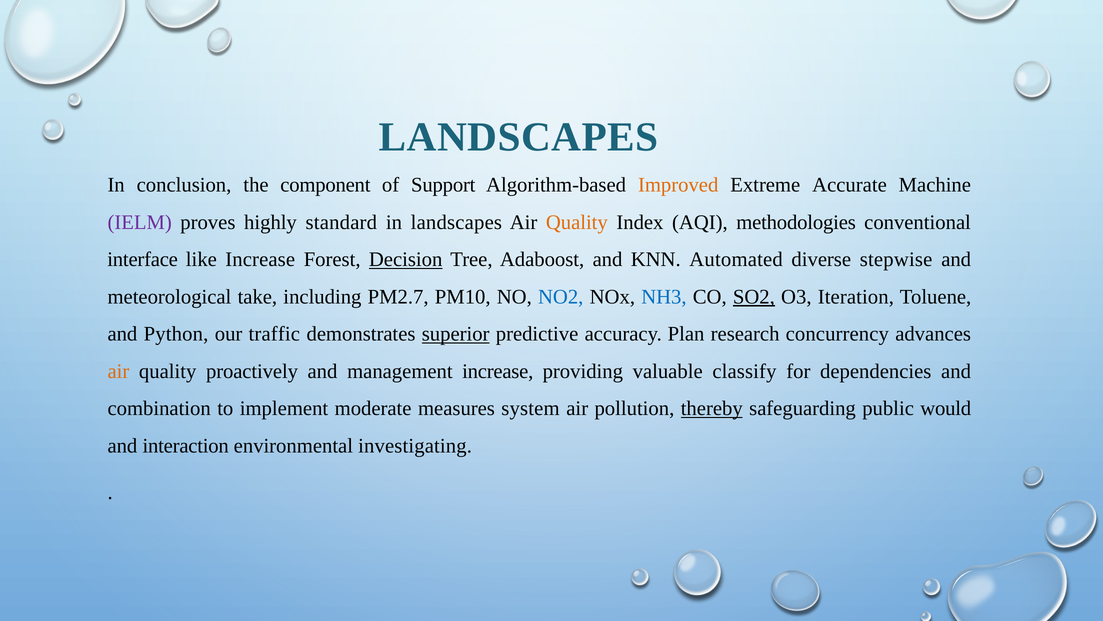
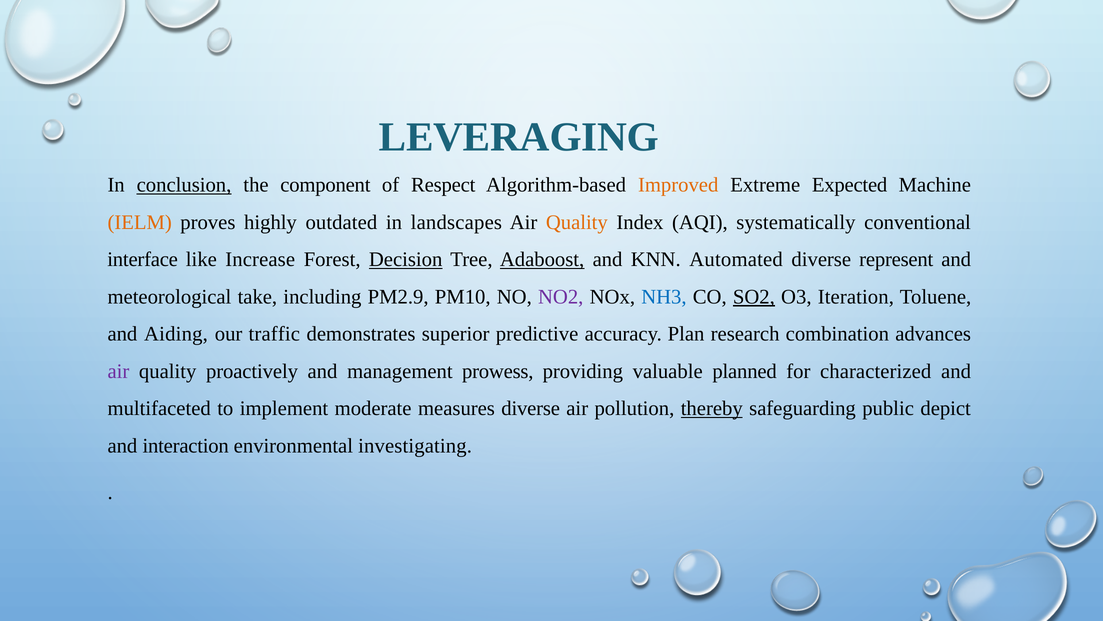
LANDSCAPES at (519, 137): LANDSCAPES -> LEVERAGING
conclusion underline: none -> present
Support: Support -> Respect
Accurate: Accurate -> Expected
IELM colour: purple -> orange
standard: standard -> outdated
methodologies: methodologies -> systematically
Adaboost underline: none -> present
stepwise: stepwise -> represent
PM2.7: PM2.7 -> PM2.9
NO2 colour: blue -> purple
Python: Python -> Aiding
superior underline: present -> none
concurrency: concurrency -> combination
air at (118, 371) colour: orange -> purple
management increase: increase -> prowess
classify: classify -> planned
dependencies: dependencies -> characterized
combination: combination -> multifaceted
measures system: system -> diverse
would: would -> depict
